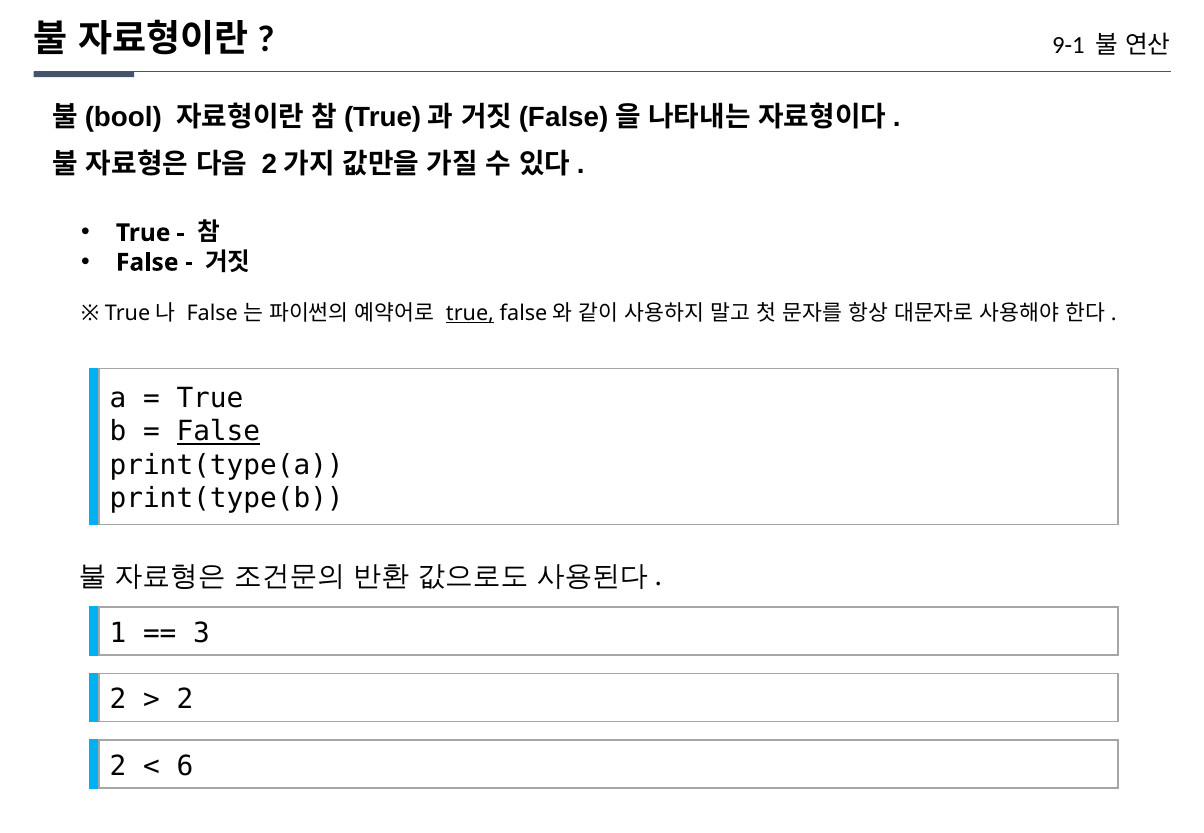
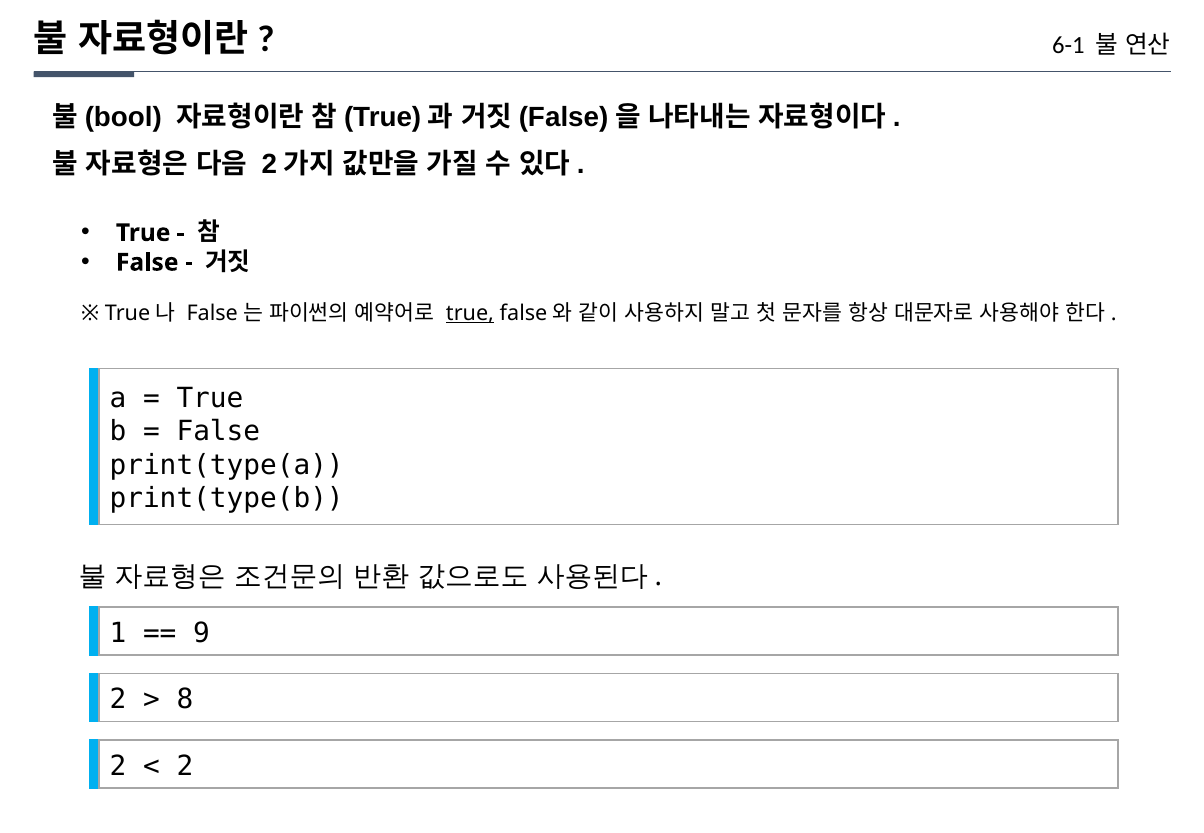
9-1: 9-1 -> 6-1
False at (218, 432) underline: present -> none
3: 3 -> 9
2 at (185, 700): 2 -> 8
6 at (185, 767): 6 -> 2
